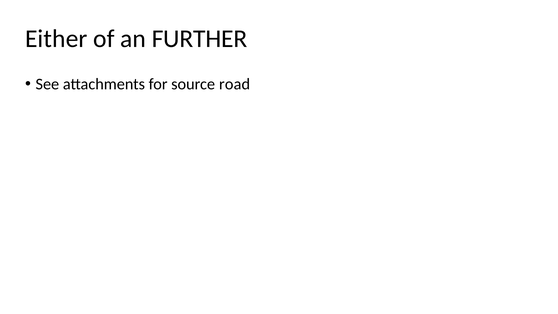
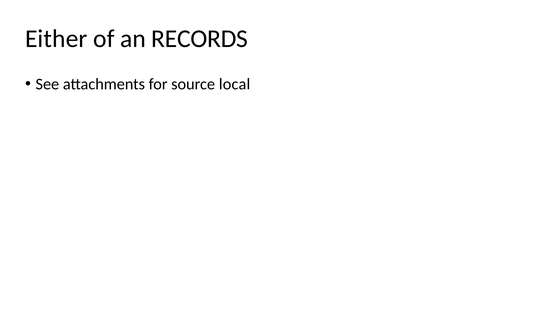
FURTHER: FURTHER -> RECORDS
road: road -> local
